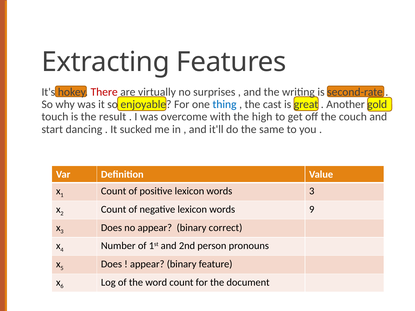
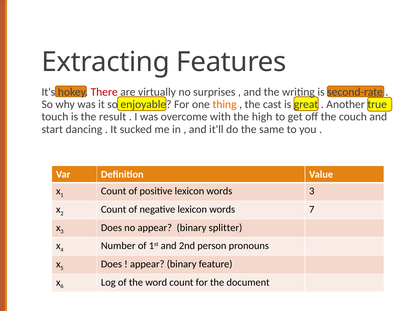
thing colour: blue -> orange
gold: gold -> true
9: 9 -> 7
correct: correct -> splitter
